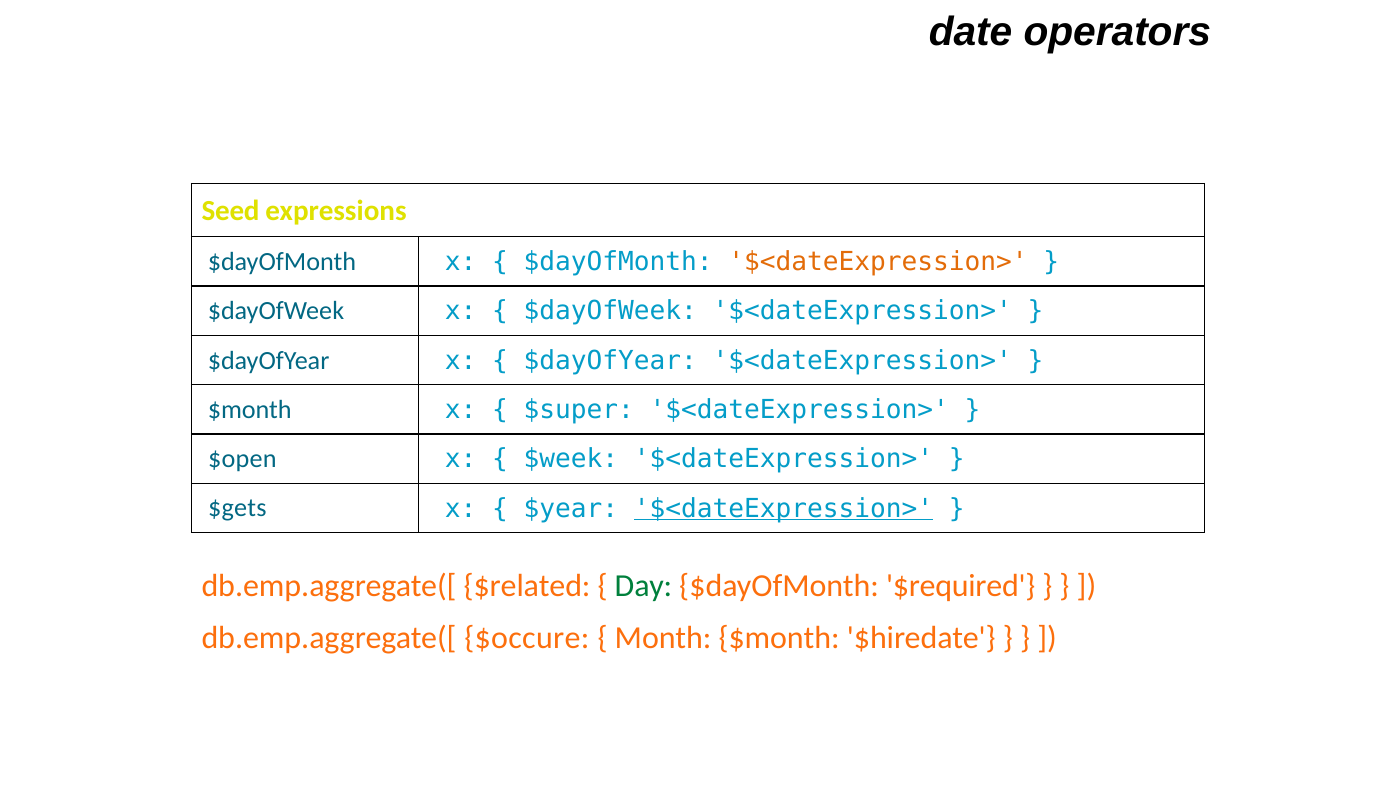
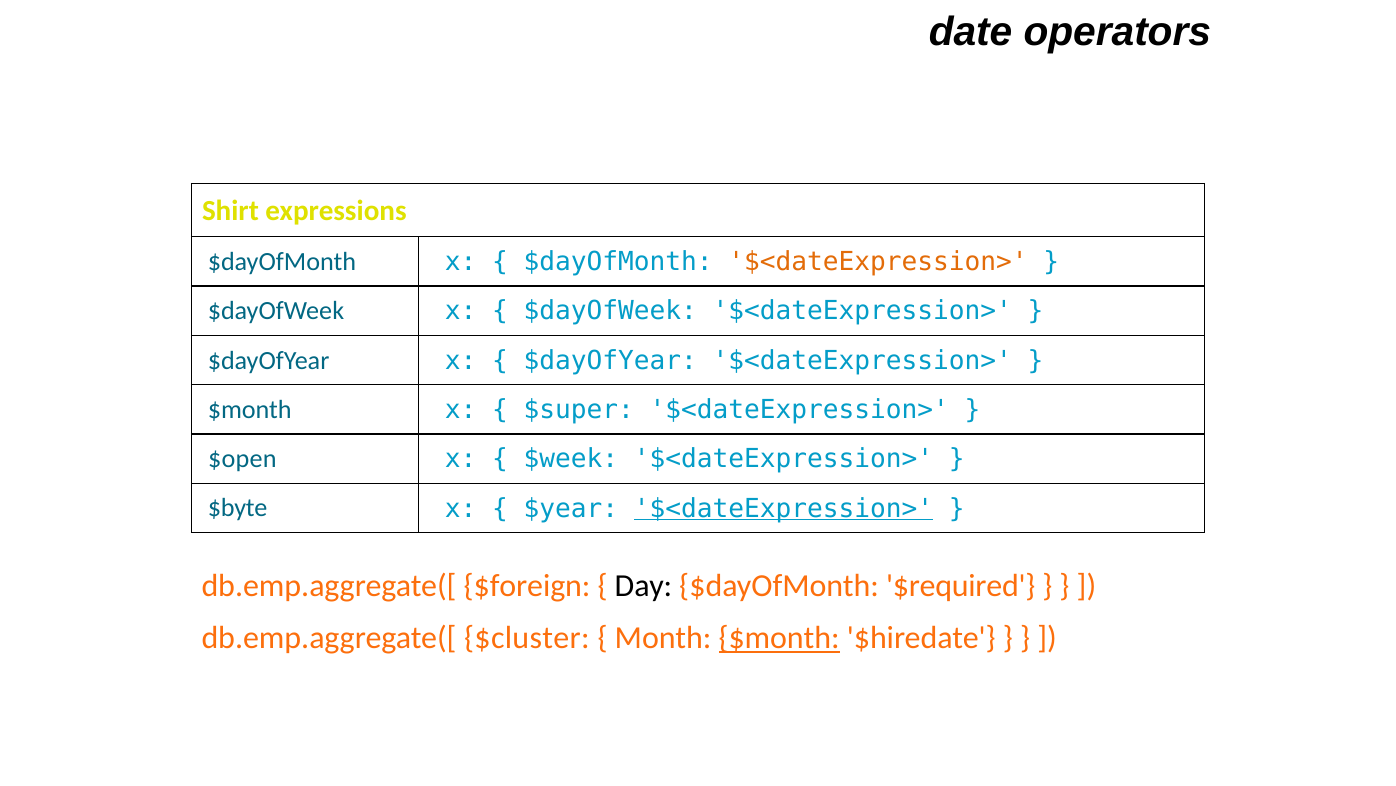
Seed: Seed -> Shirt
$gets: $gets -> $byte
$related: $related -> $foreign
Day colour: green -> black
$occure: $occure -> $cluster
$month at (779, 637) underline: none -> present
